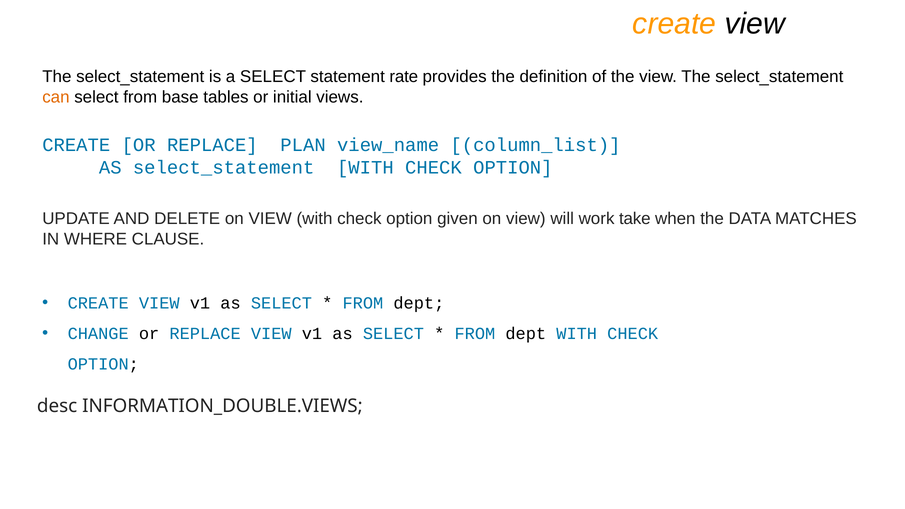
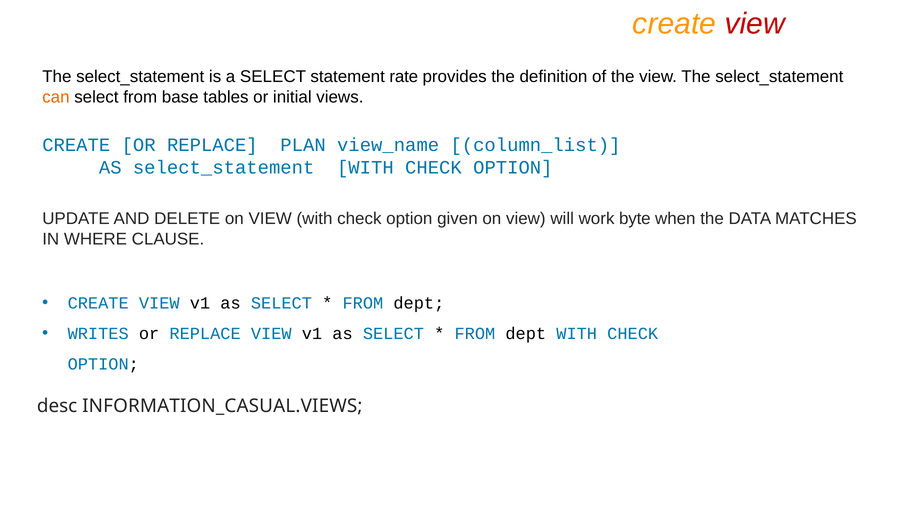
view at (755, 24) colour: black -> red
take: take -> byte
CHANGE: CHANGE -> WRITES
INFORMATION_DOUBLE.VIEWS: INFORMATION_DOUBLE.VIEWS -> INFORMATION_CASUAL.VIEWS
